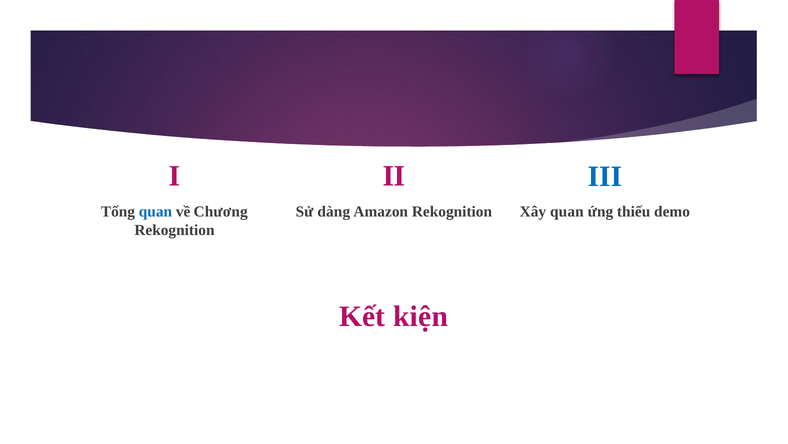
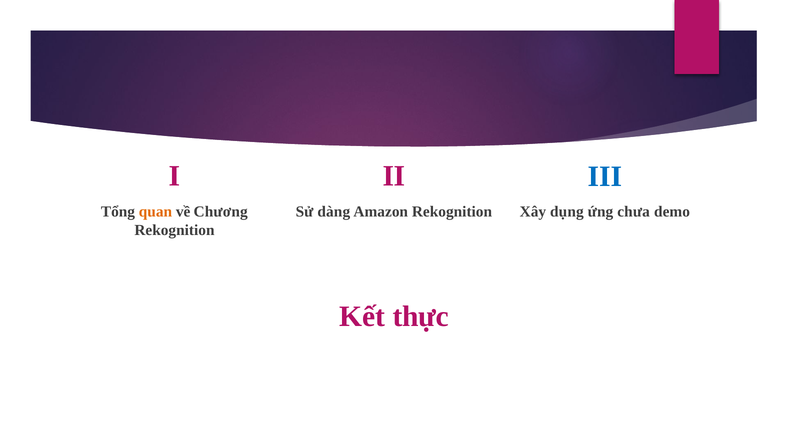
quan at (155, 212) colour: blue -> orange
Xây quan: quan -> dụng
thiếu: thiếu -> chưa
kiện: kiện -> thực
